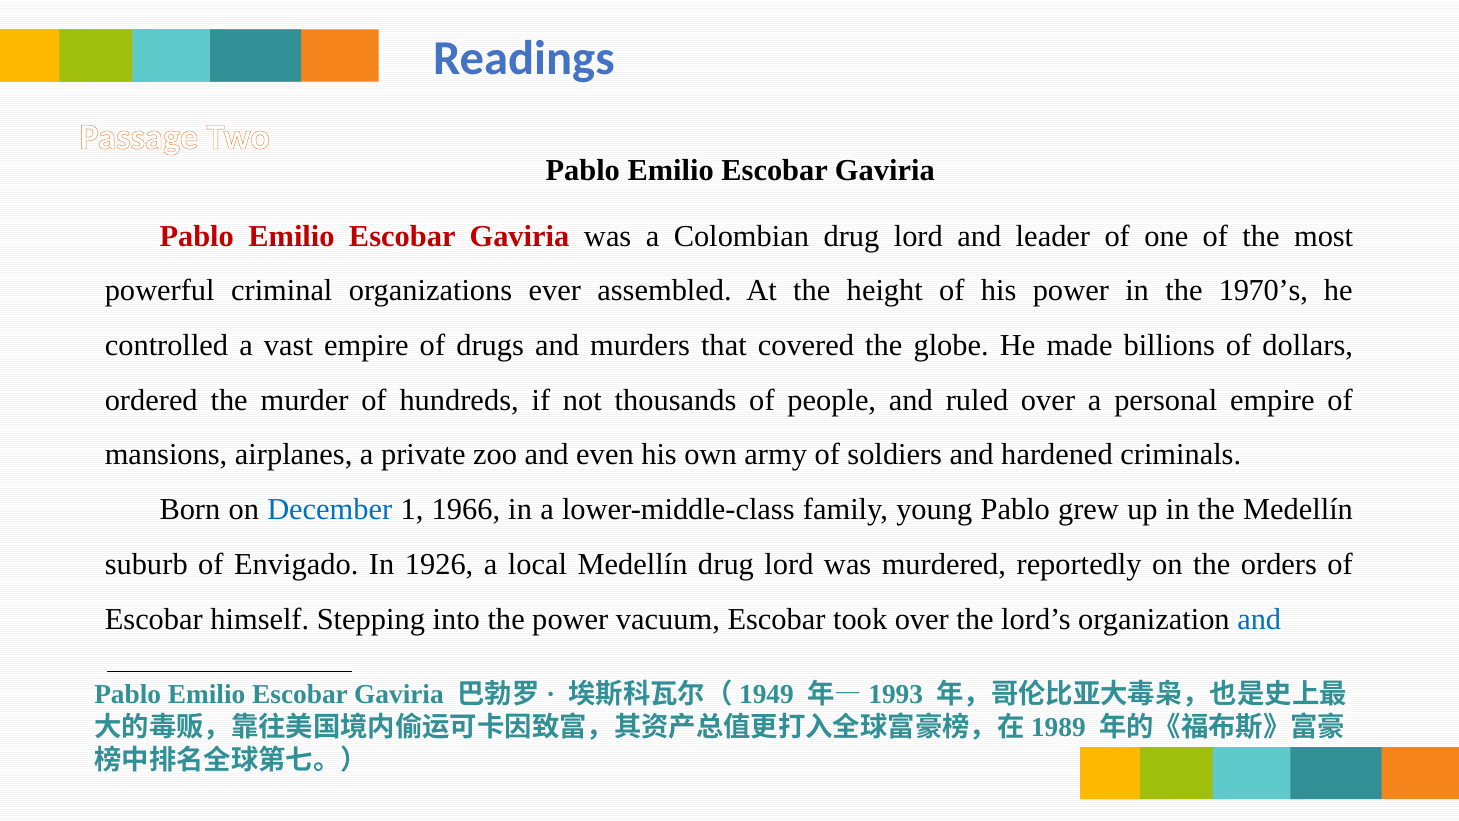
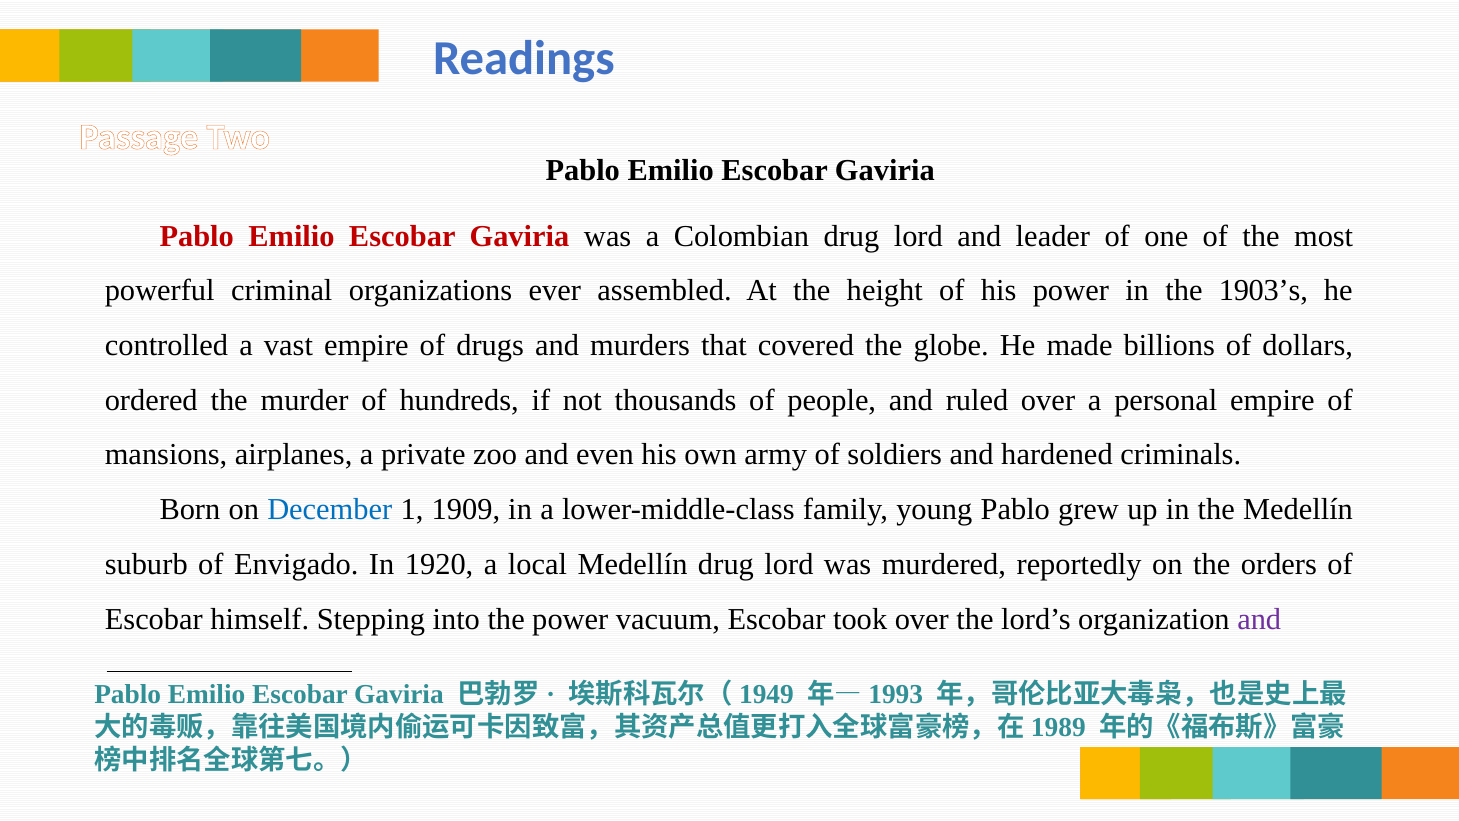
1970’s: 1970’s -> 1903’s
1966: 1966 -> 1909
1926: 1926 -> 1920
and at (1259, 619) colour: blue -> purple
